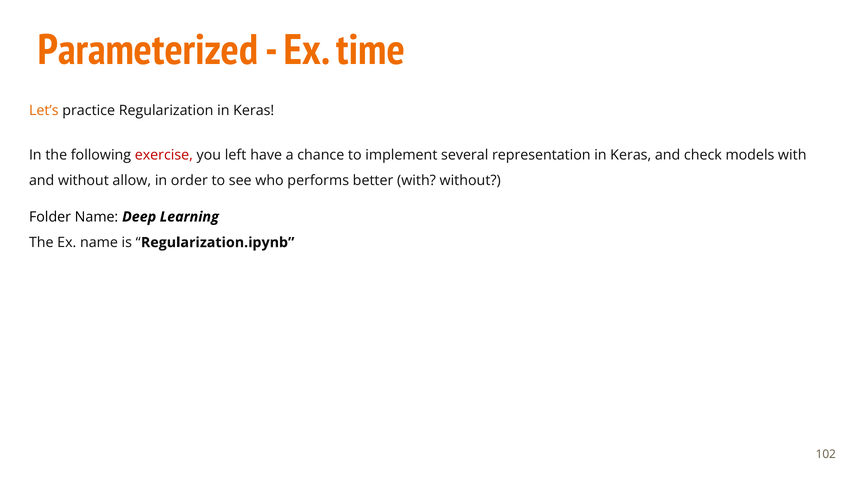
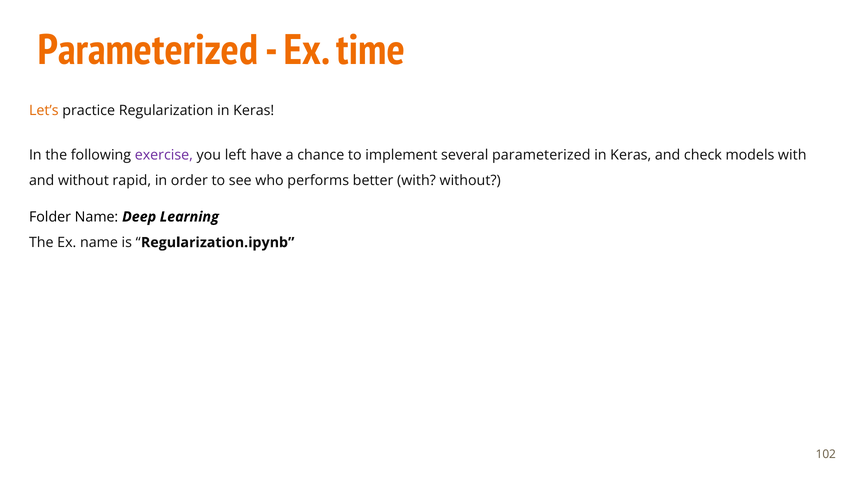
exercise colour: red -> purple
several representation: representation -> parameterized
allow: allow -> rapid
